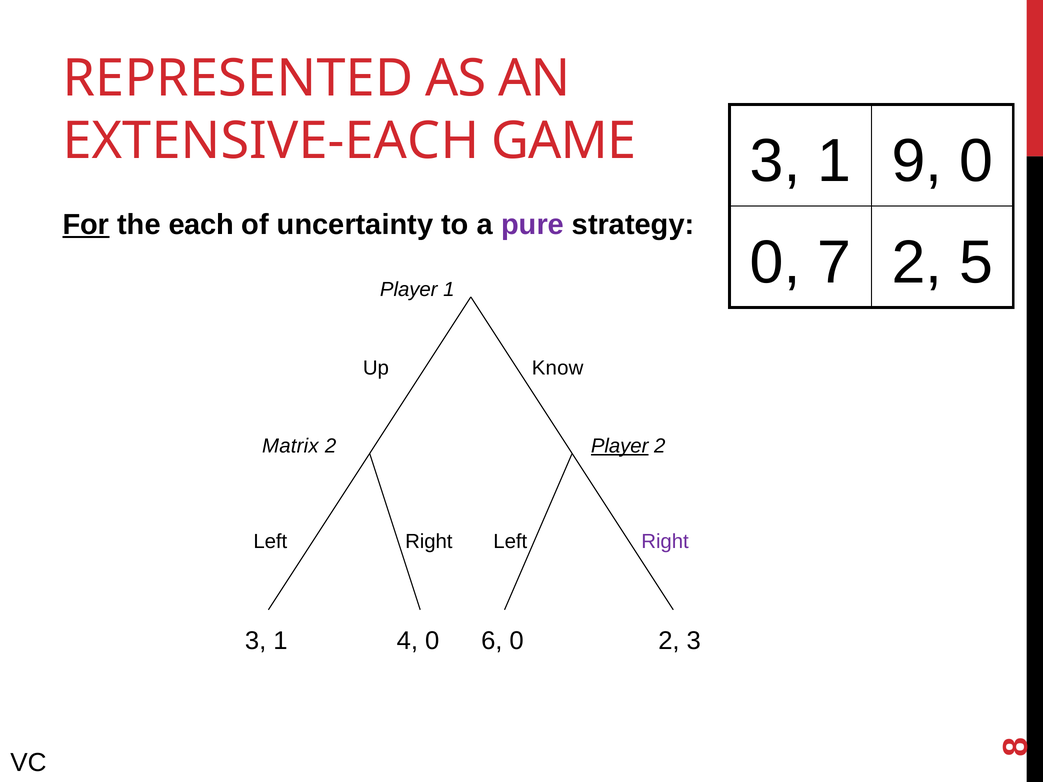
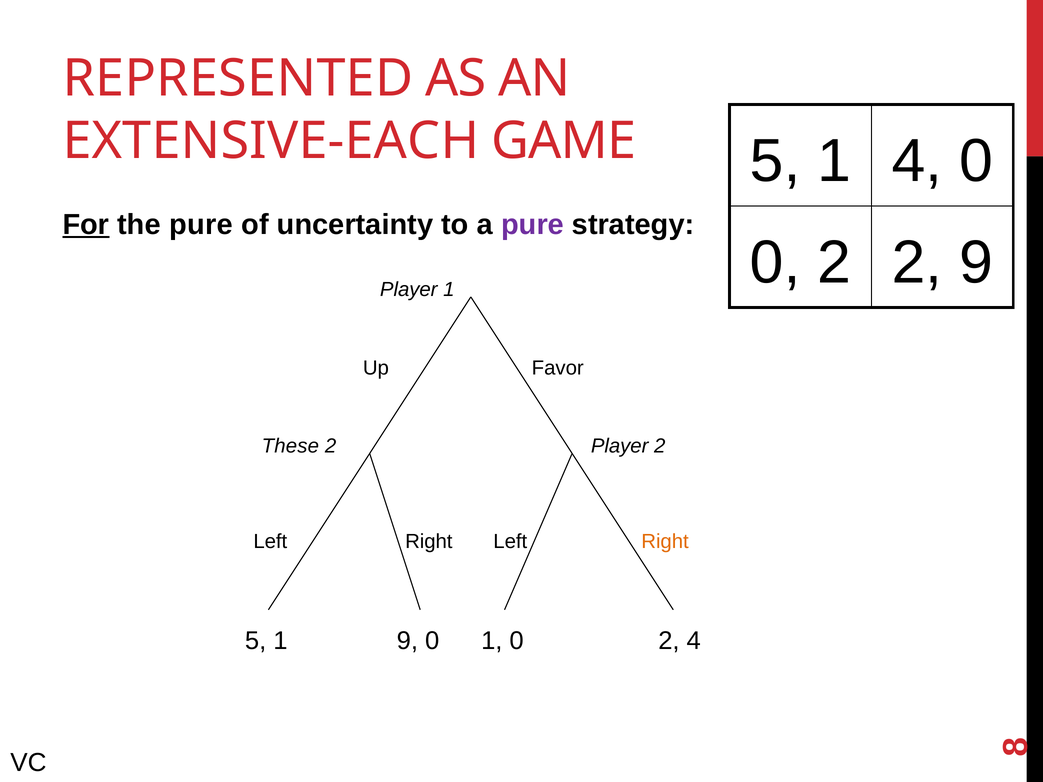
3 at (775, 161): 3 -> 5
1 9: 9 -> 4
the each: each -> pure
7 at (834, 263): 7 -> 2
2 5: 5 -> 9
Know: Know -> Favor
Matrix: Matrix -> These
Player at (620, 446) underline: present -> none
Right at (665, 542) colour: purple -> orange
3 at (256, 641): 3 -> 5
1 4: 4 -> 9
0 6: 6 -> 1
0 2 3: 3 -> 4
